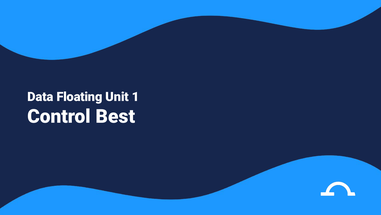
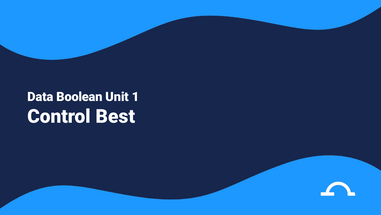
Floating: Floating -> Boolean
